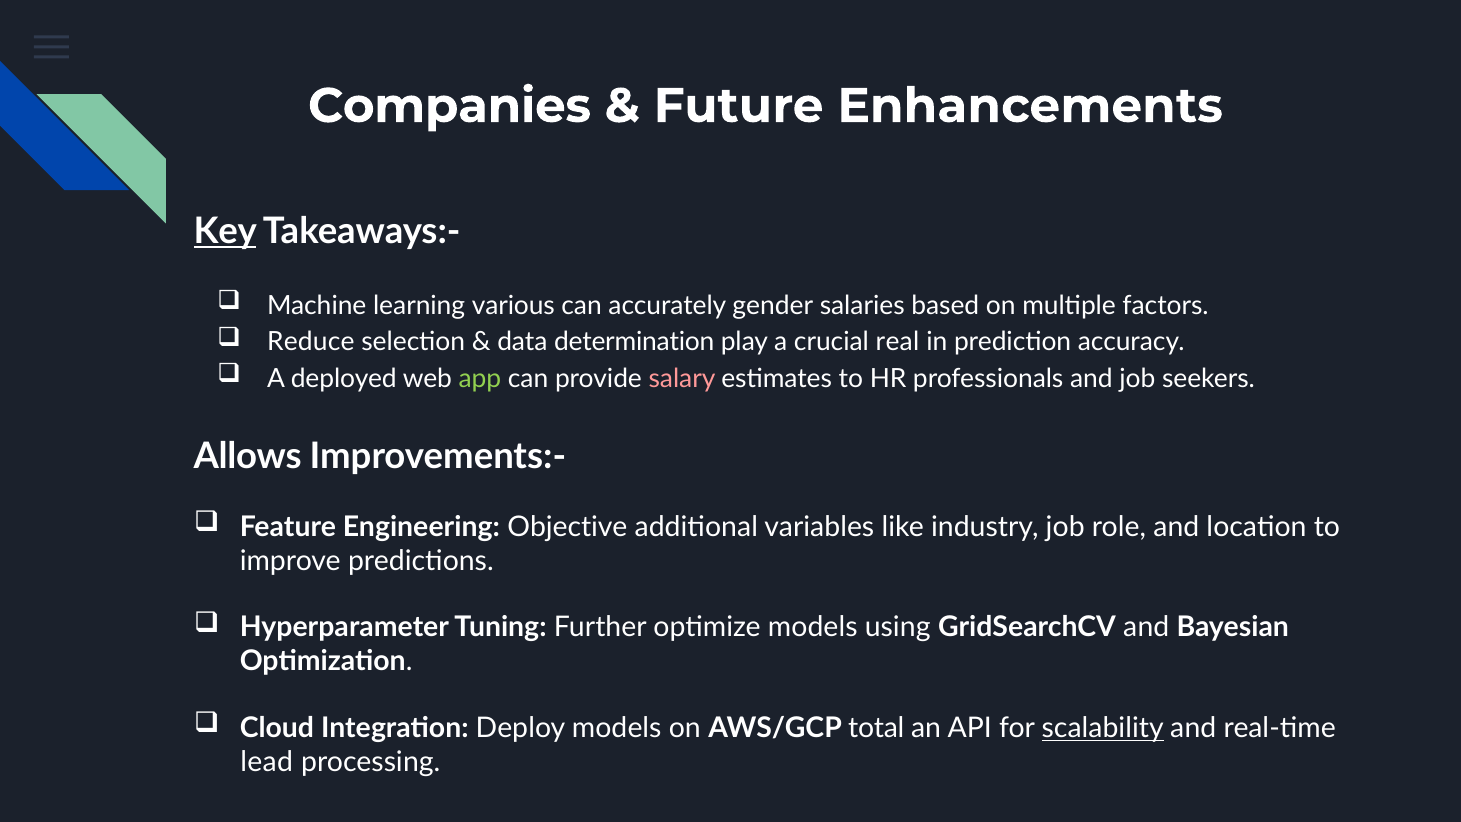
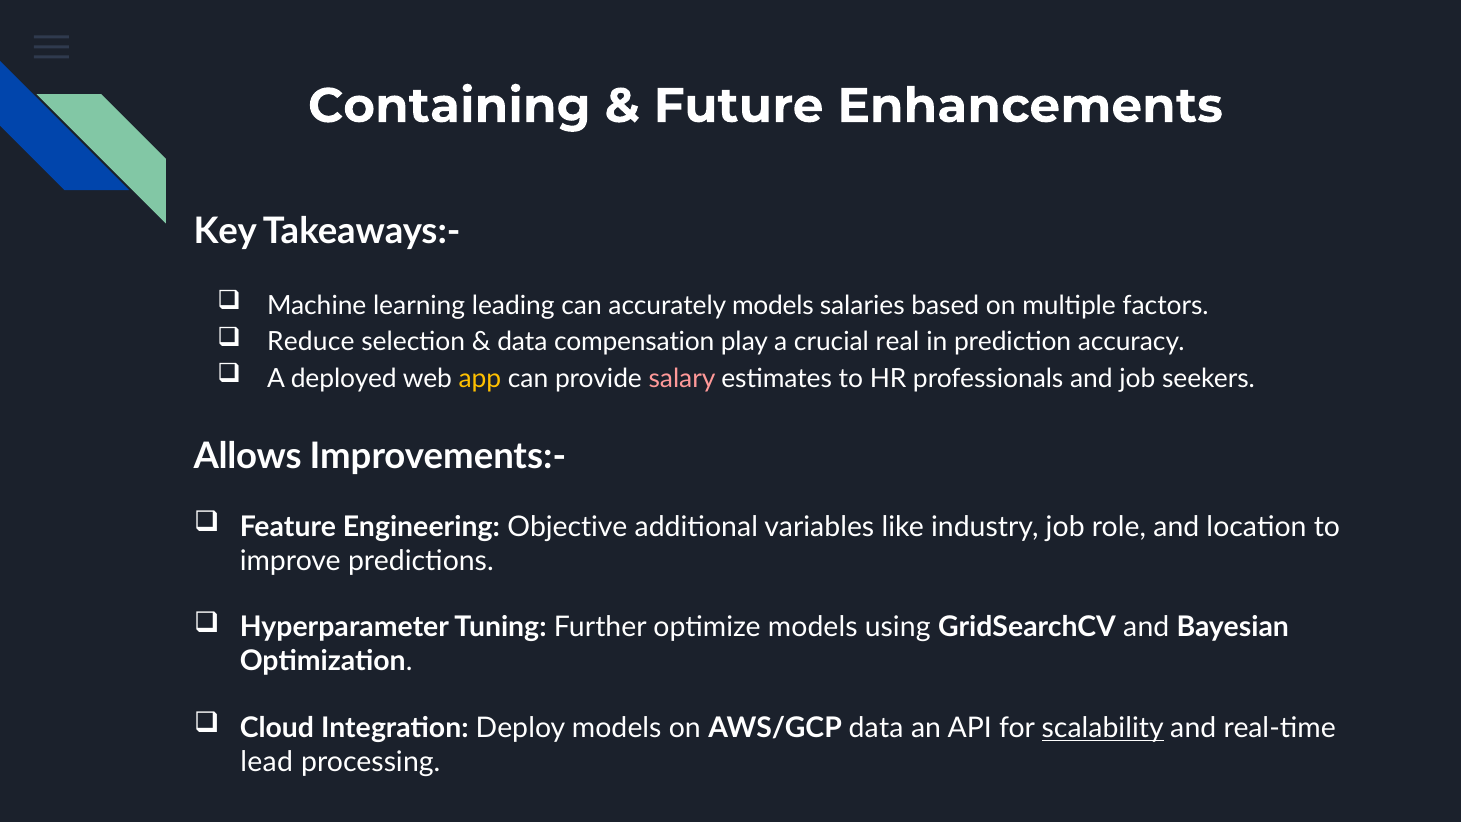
Companies: Companies -> Containing
Key underline: present -> none
various: various -> leading
accurately gender: gender -> models
determination: determination -> compensation
app colour: light green -> yellow
AWS/GCP total: total -> data
